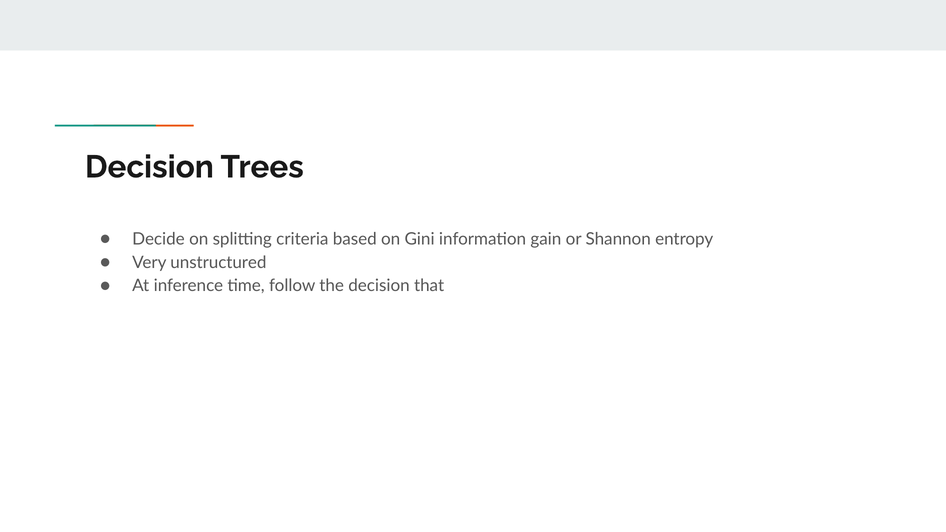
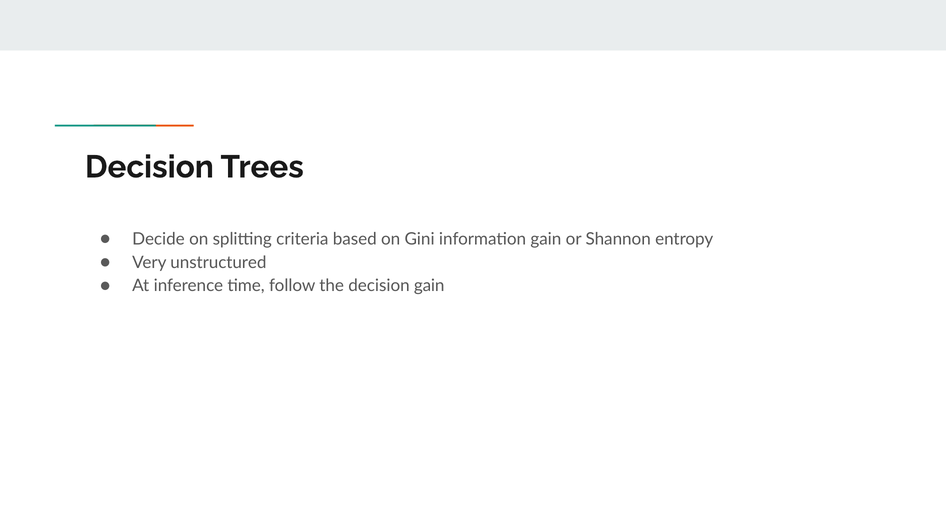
decision that: that -> gain
